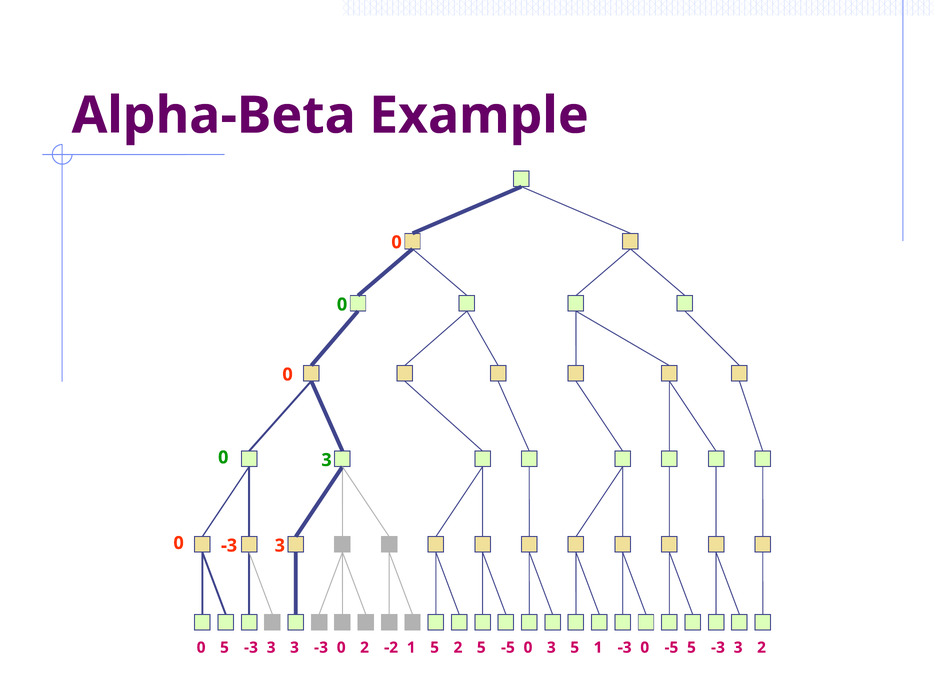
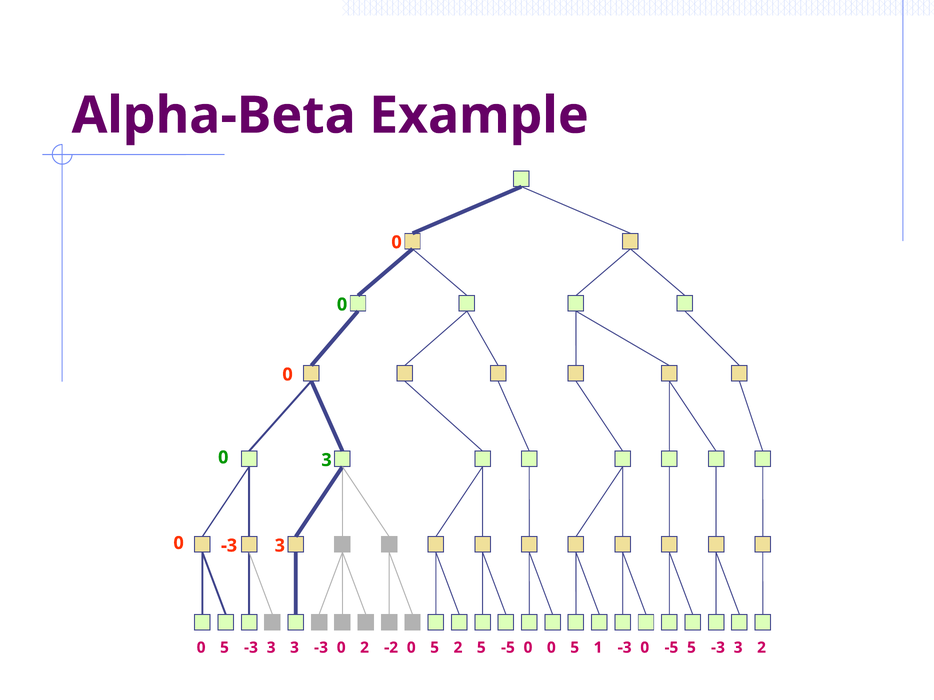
-2 1: 1 -> 0
3 at (551, 648): 3 -> 0
